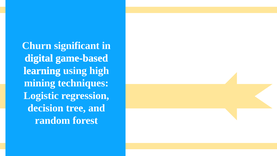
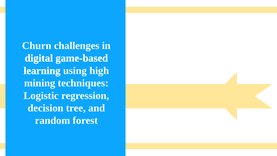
significant: significant -> challenges
